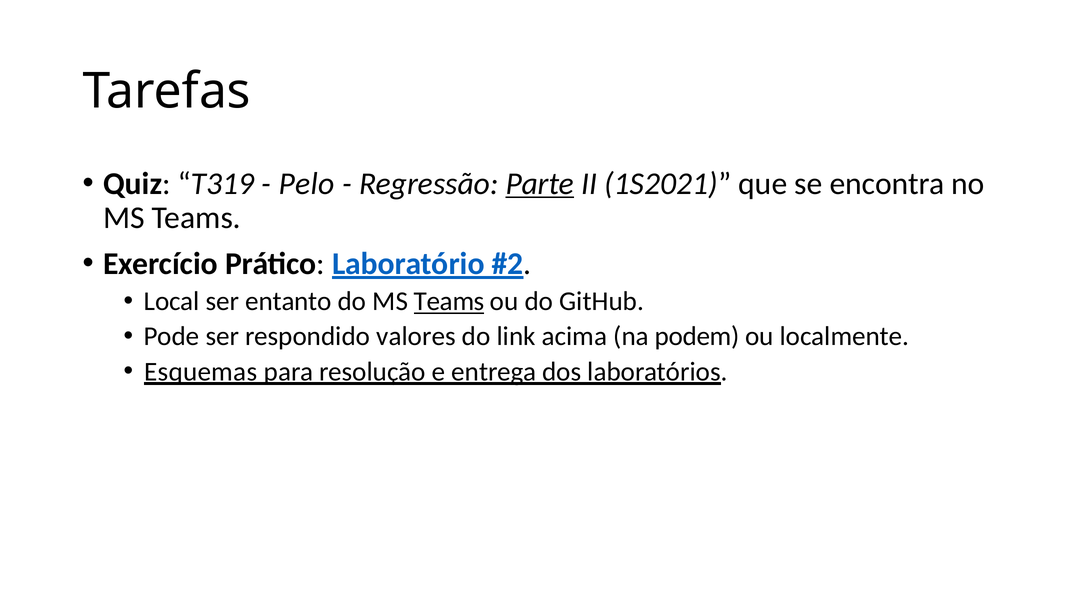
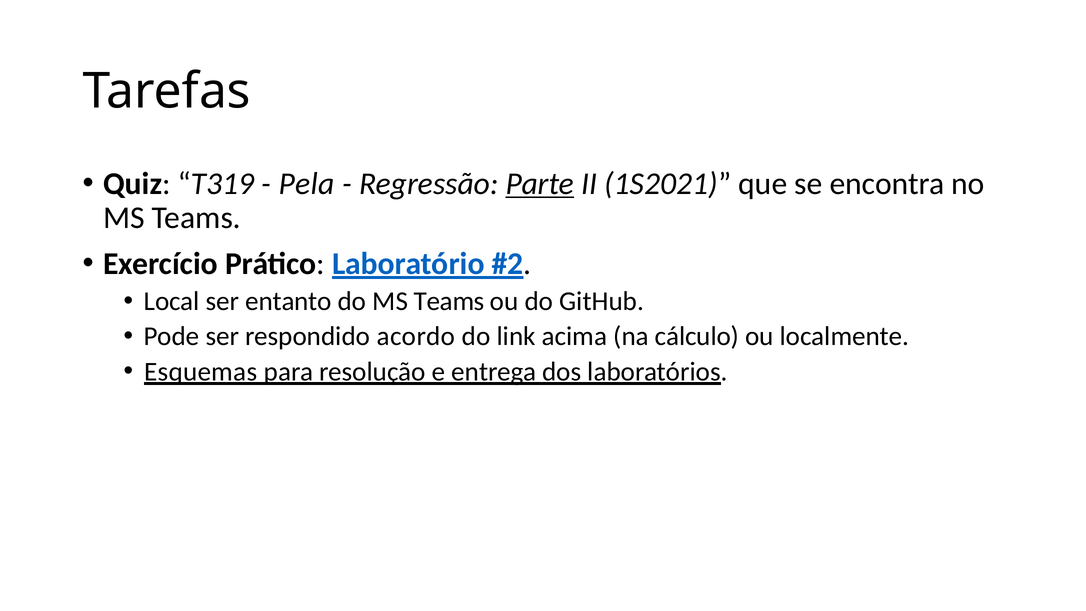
Pelo: Pelo -> Pela
Teams at (449, 301) underline: present -> none
valores: valores -> acordo
podem: podem -> cálculo
